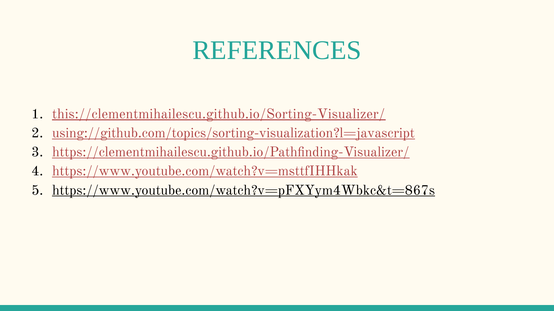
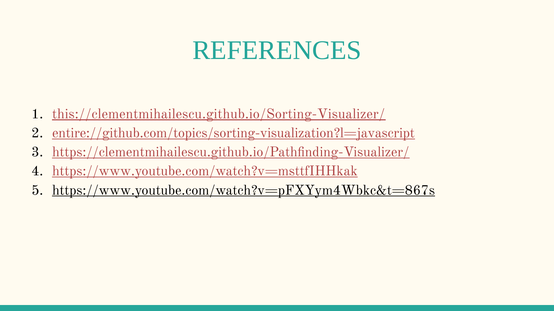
using://github.com/topics/sorting-visualization?l=javascript: using://github.com/topics/sorting-visualization?l=javascript -> entire://github.com/topics/sorting-visualization?l=javascript
